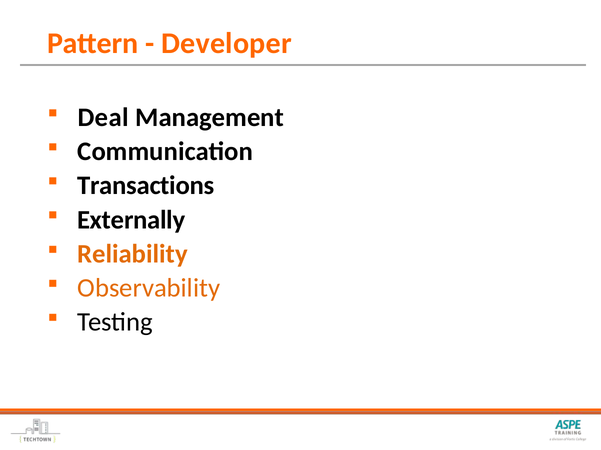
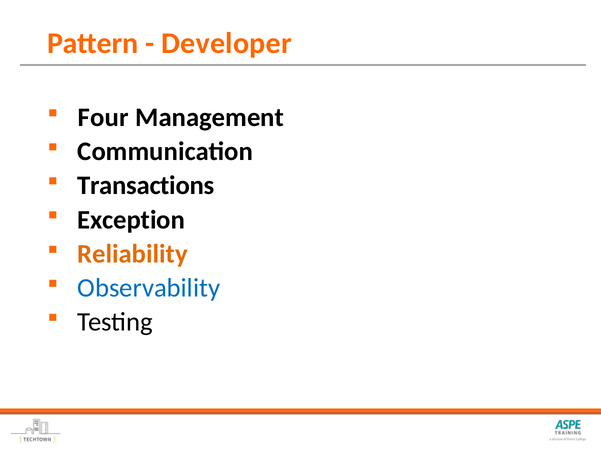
Deal: Deal -> Four
Externally: Externally -> Exception
Observability colour: orange -> blue
